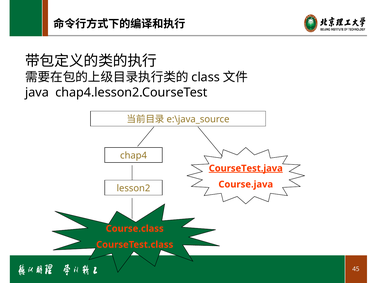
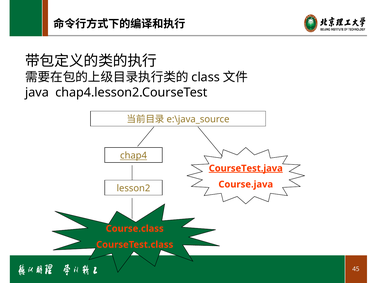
chap4 underline: none -> present
